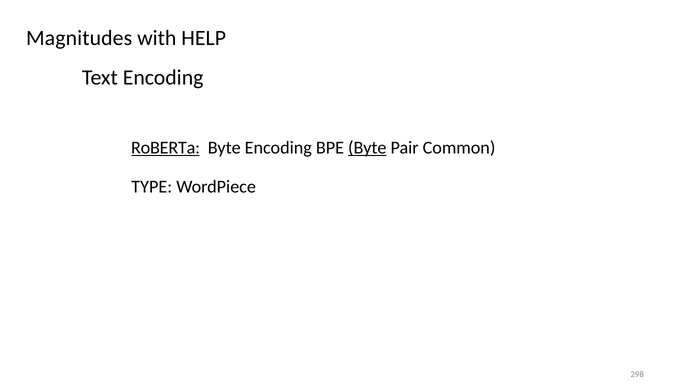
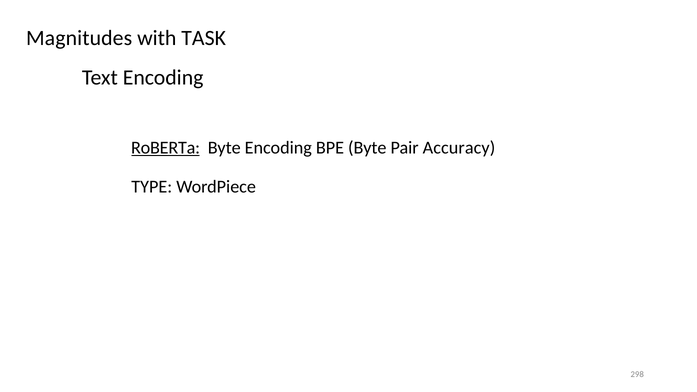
HELP: HELP -> TASK
Byte at (367, 148) underline: present -> none
Common: Common -> Accuracy
